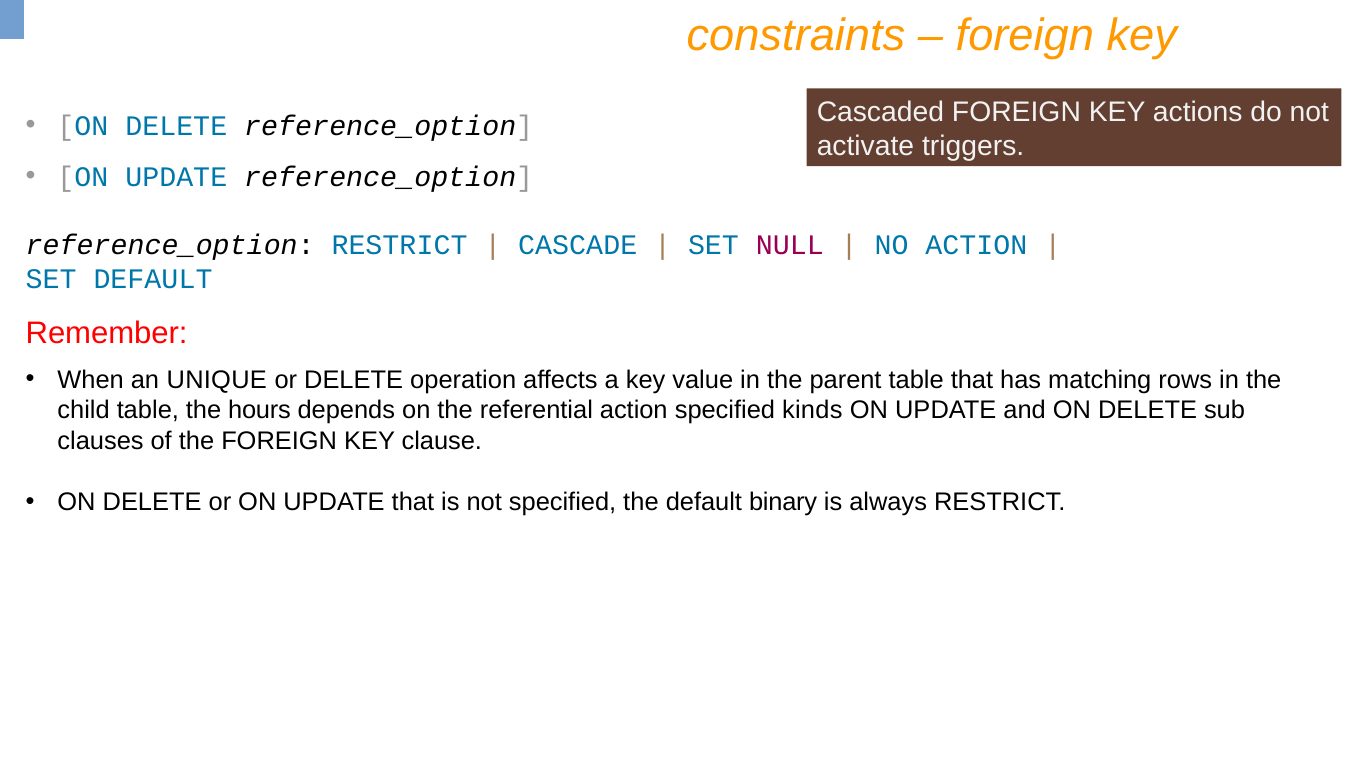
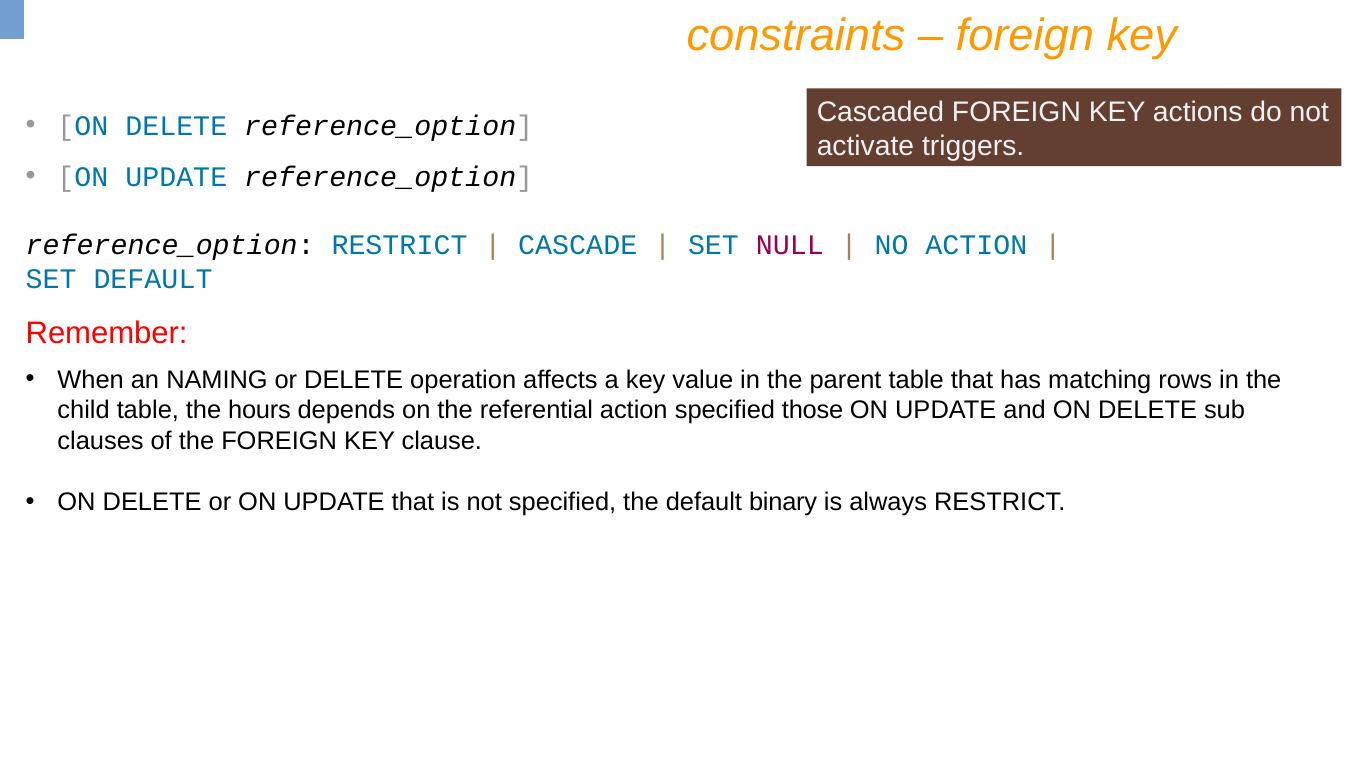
UNIQUE: UNIQUE -> NAMING
kinds: kinds -> those
